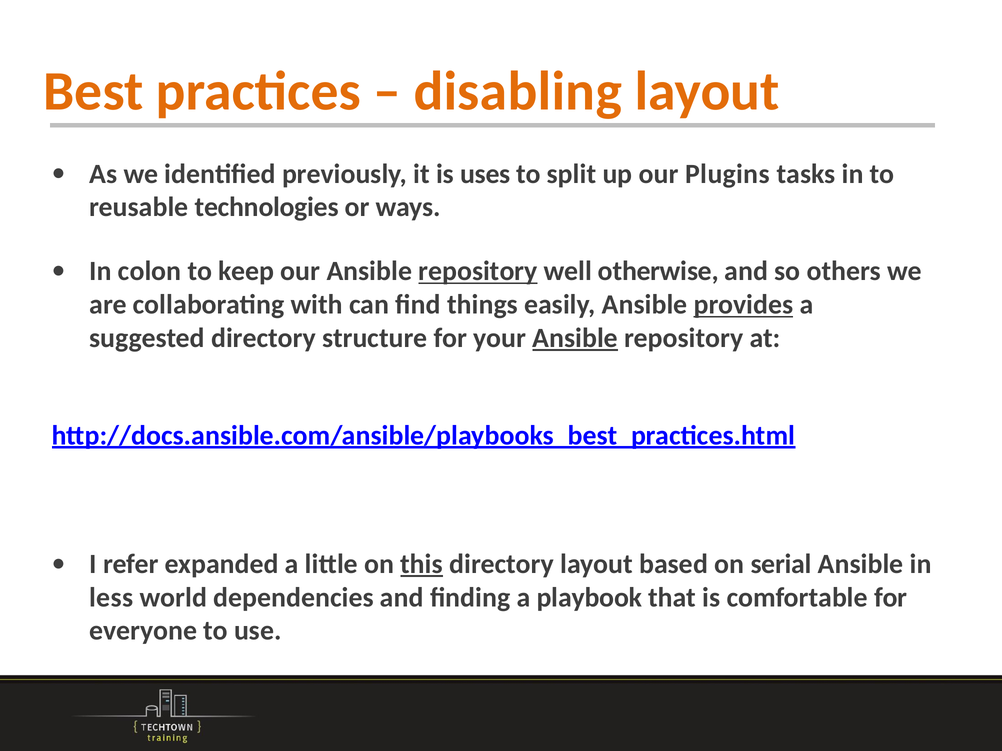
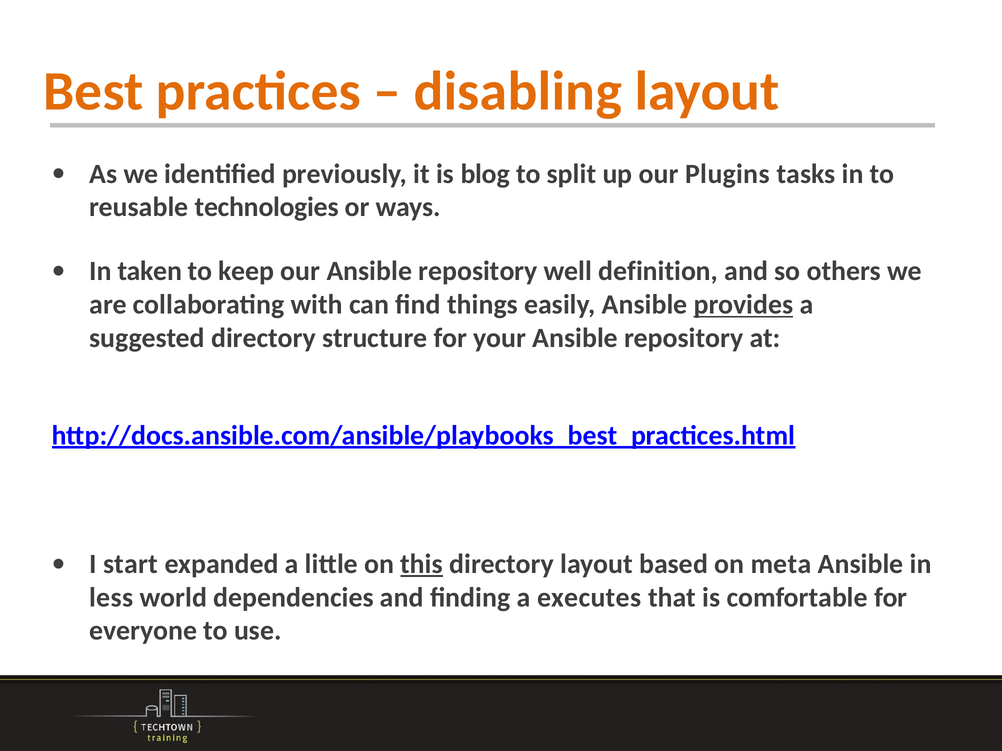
uses: uses -> blog
colon: colon -> taken
repository at (478, 271) underline: present -> none
otherwise: otherwise -> definition
Ansible at (575, 338) underline: present -> none
refer: refer -> start
serial: serial -> meta
playbook: playbook -> executes
